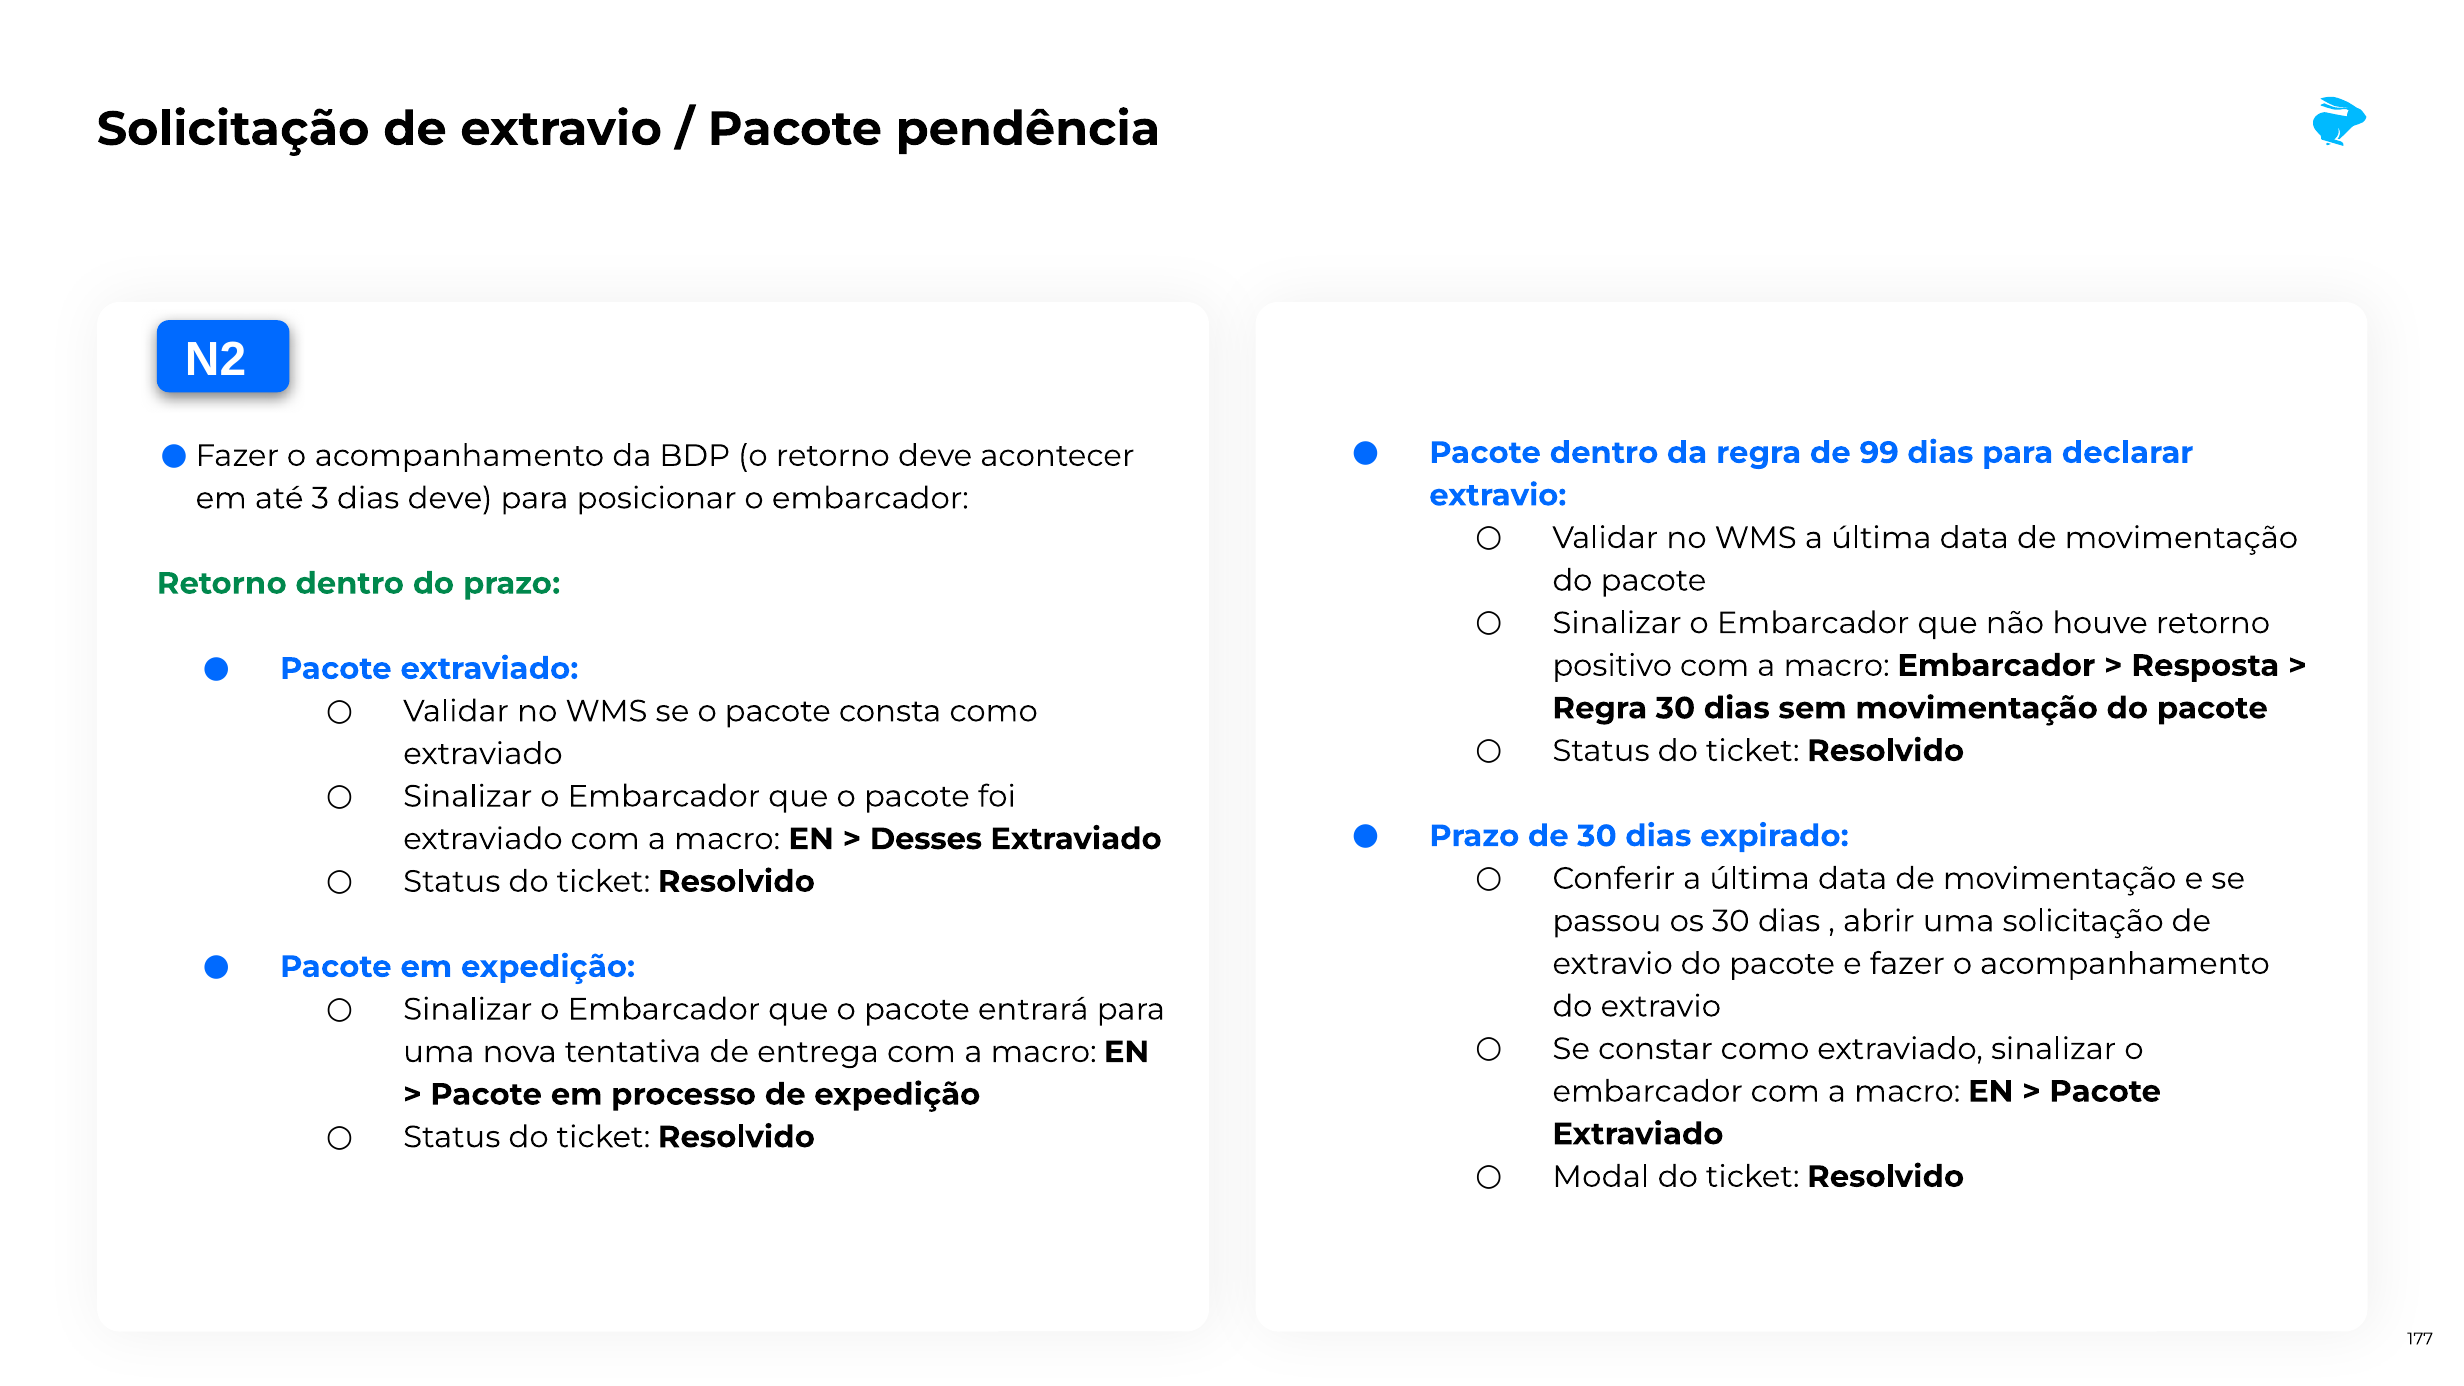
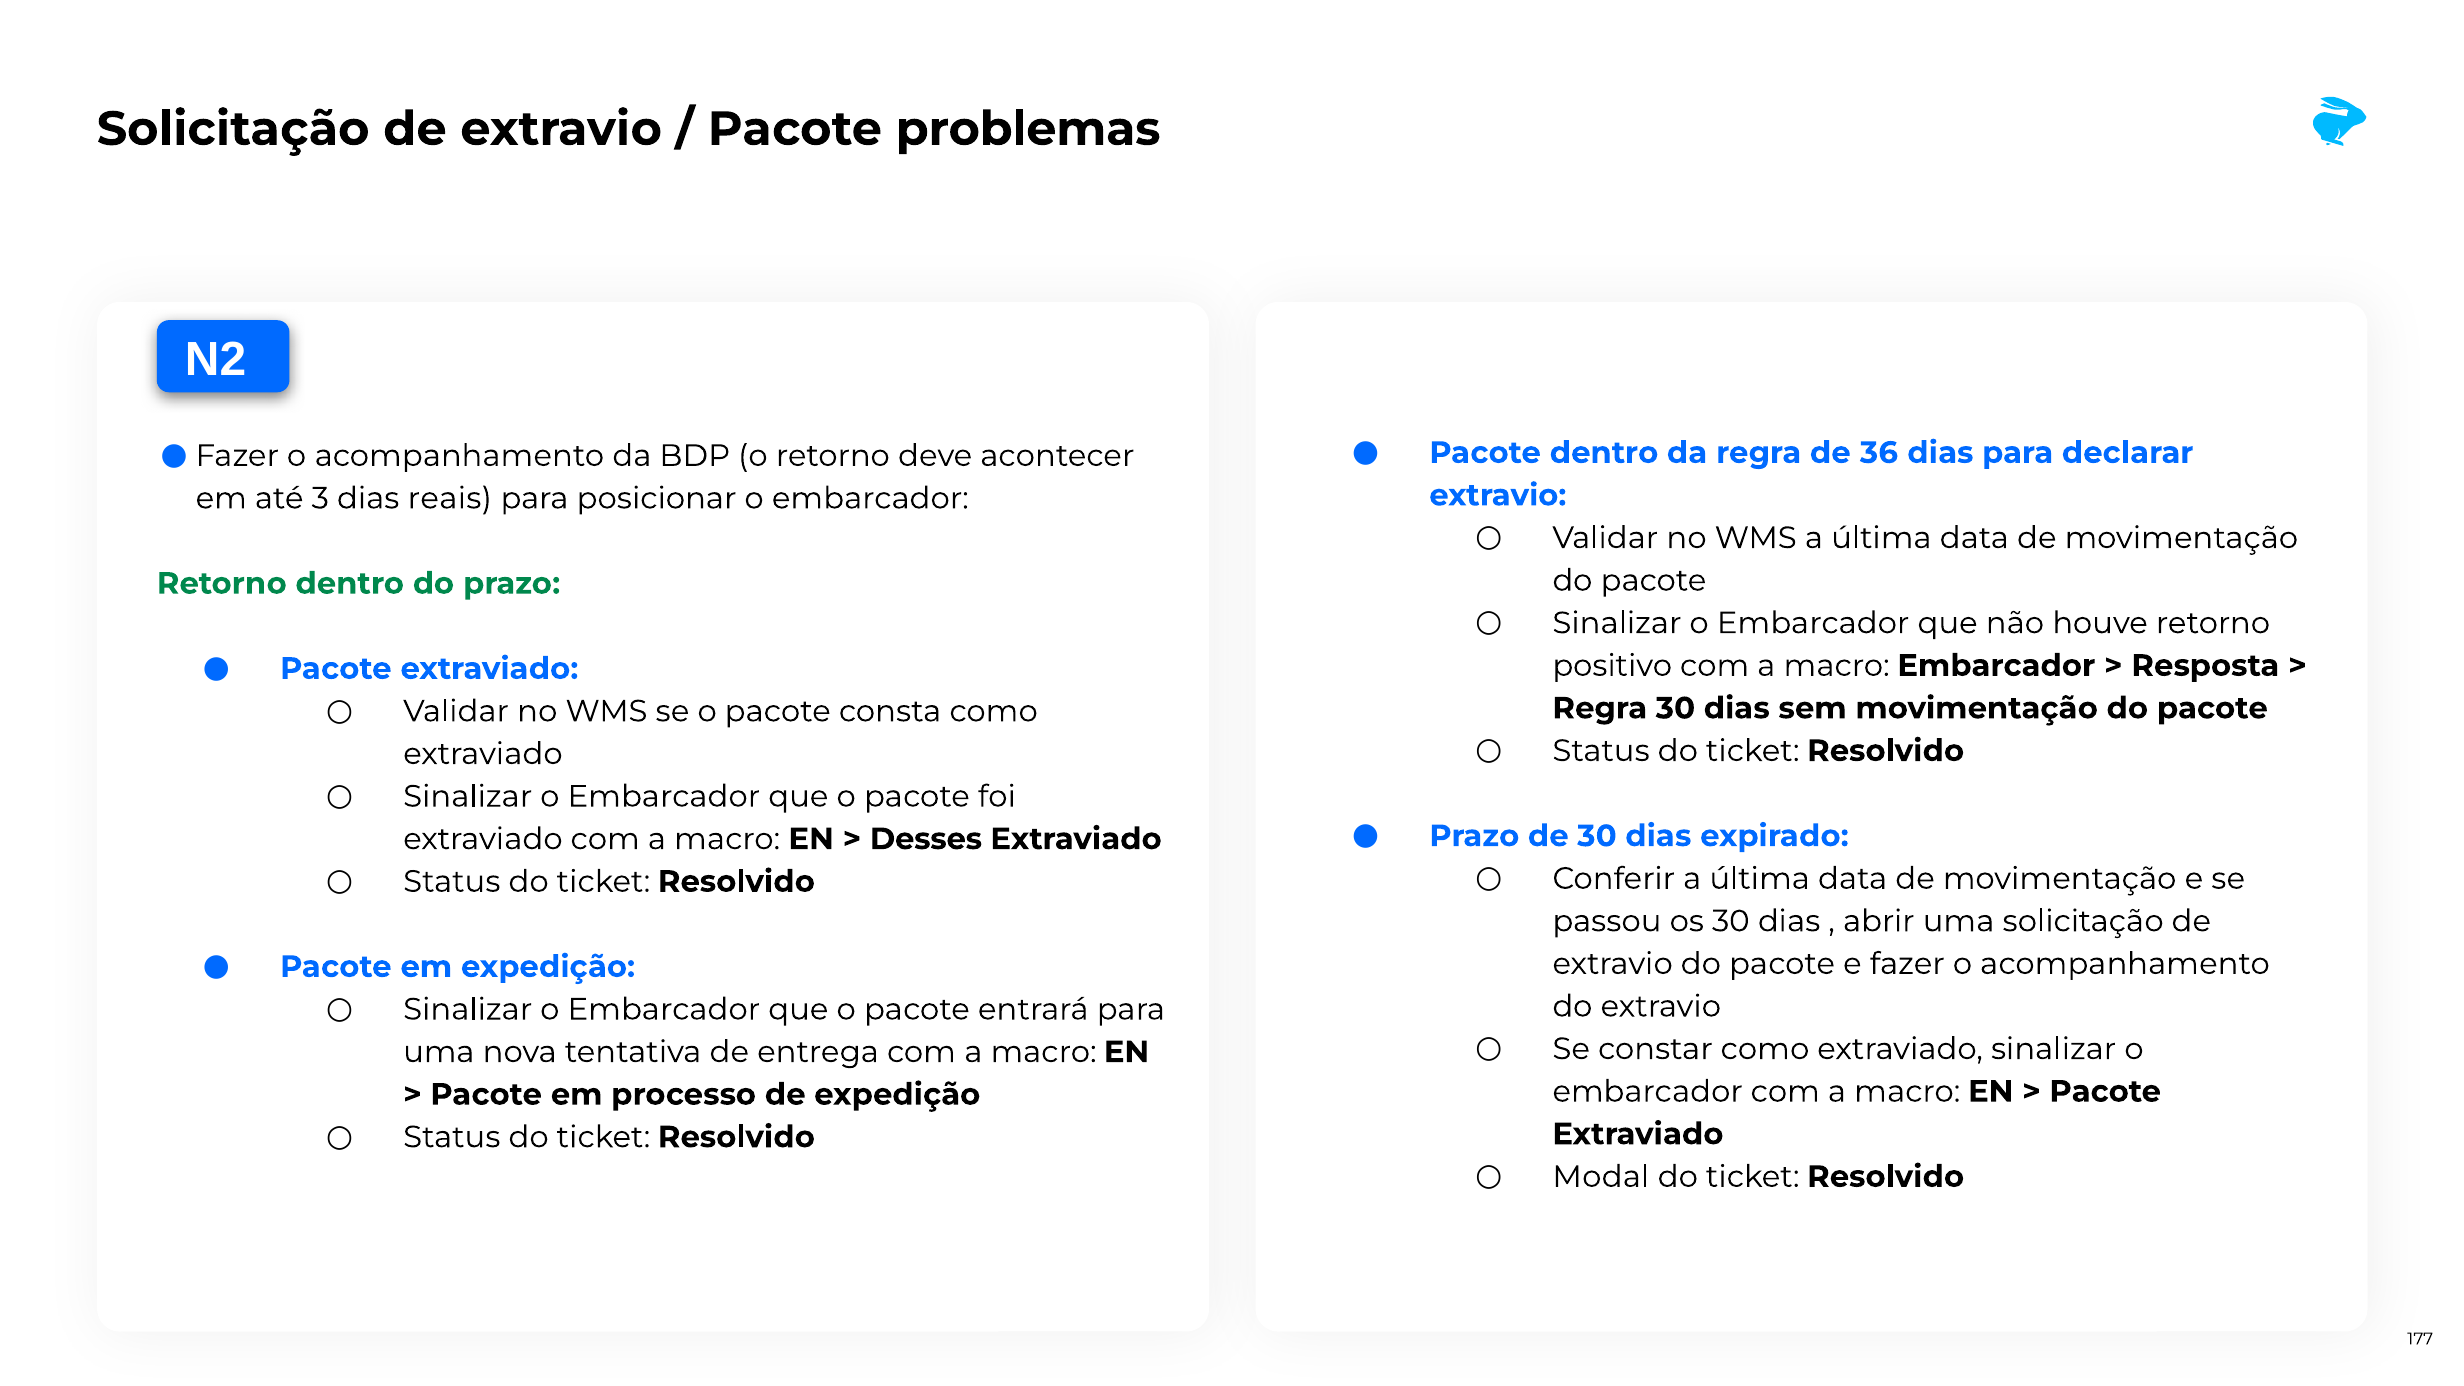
pendência: pendência -> problemas
99: 99 -> 36
dias deve: deve -> reais
